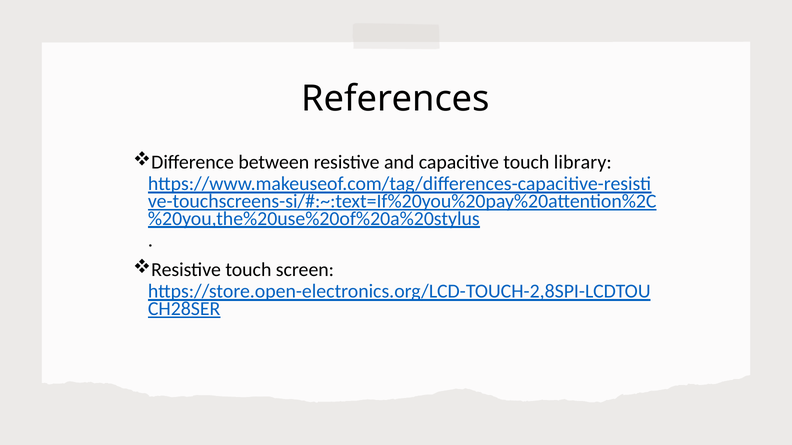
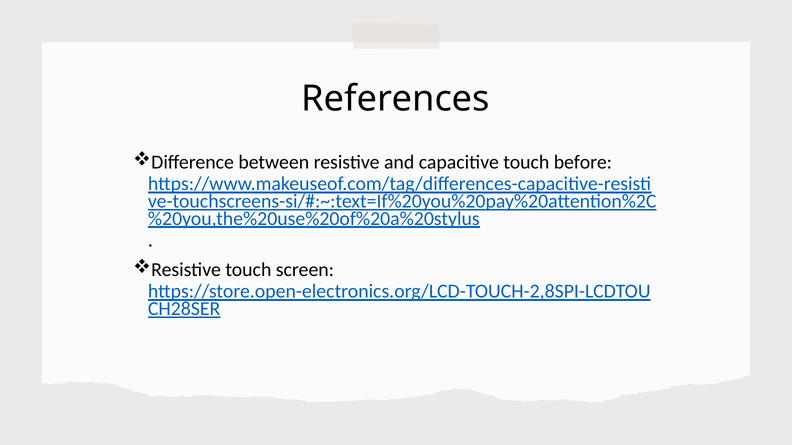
library: library -> before
